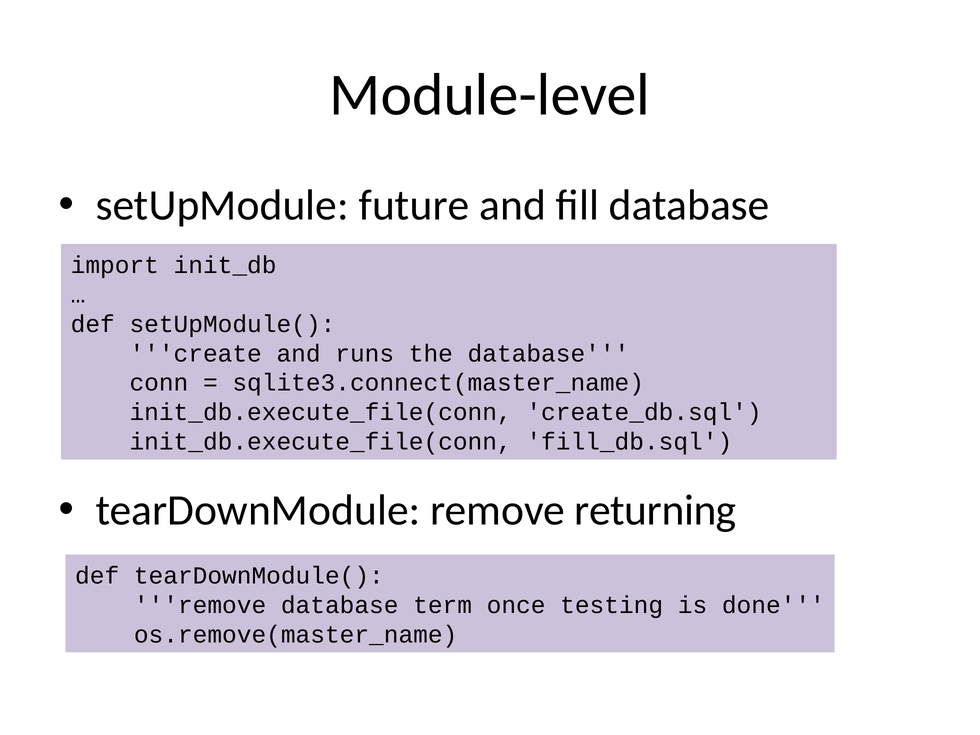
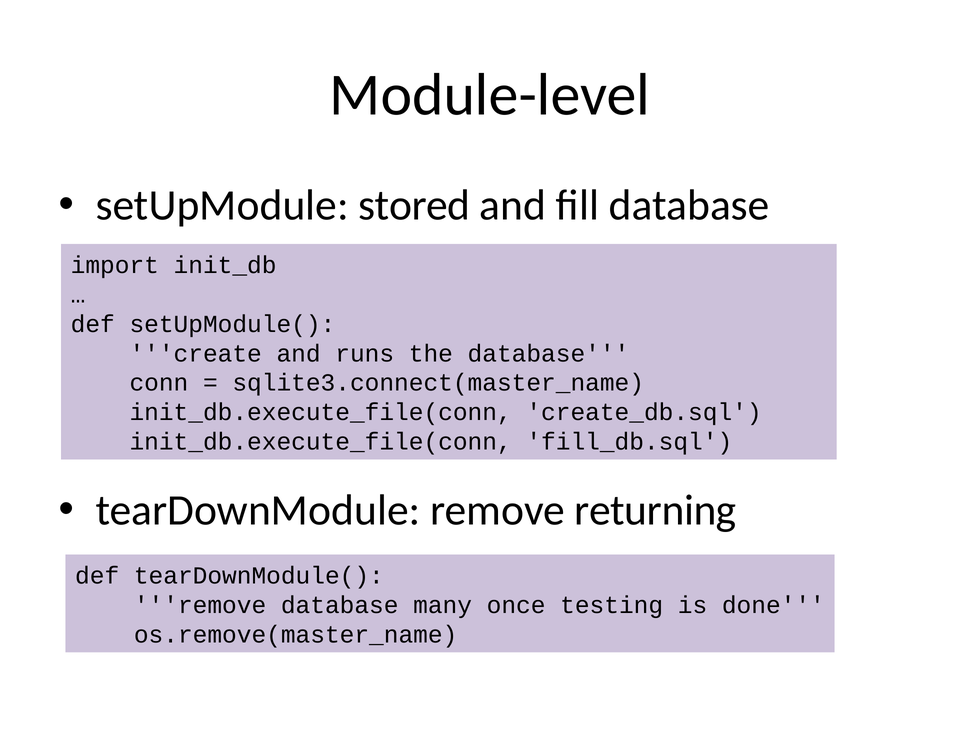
future: future -> stored
term: term -> many
